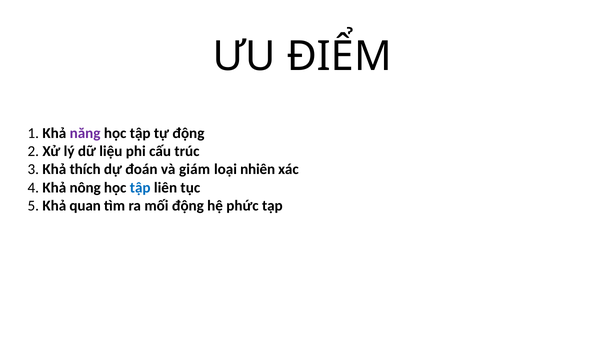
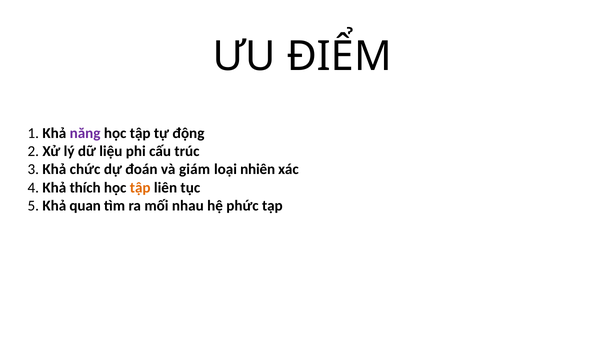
thích: thích -> chức
nông: nông -> thích
tập at (140, 188) colour: blue -> orange
mối động: động -> nhau
